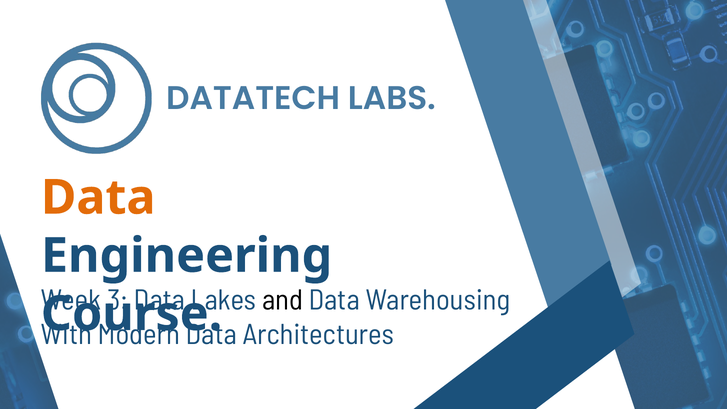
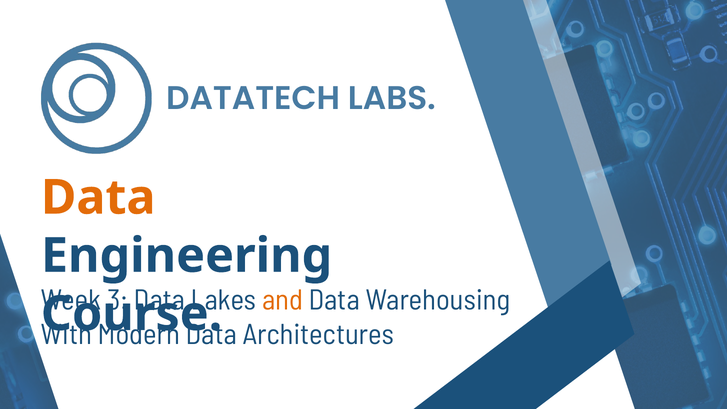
and colour: black -> orange
